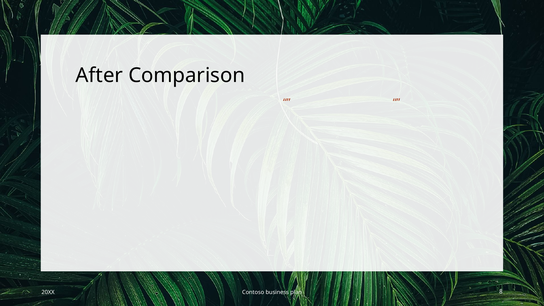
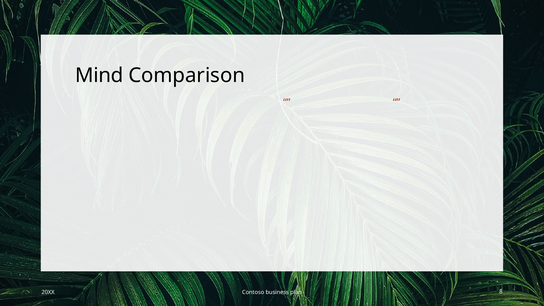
After: After -> Mind
